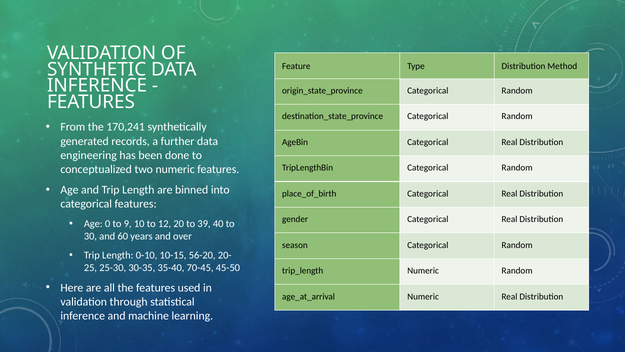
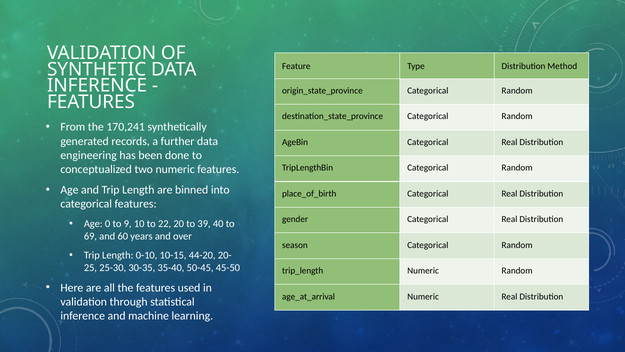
12: 12 -> 22
30: 30 -> 69
56-20: 56-20 -> 44-20
70-45: 70-45 -> 50-45
